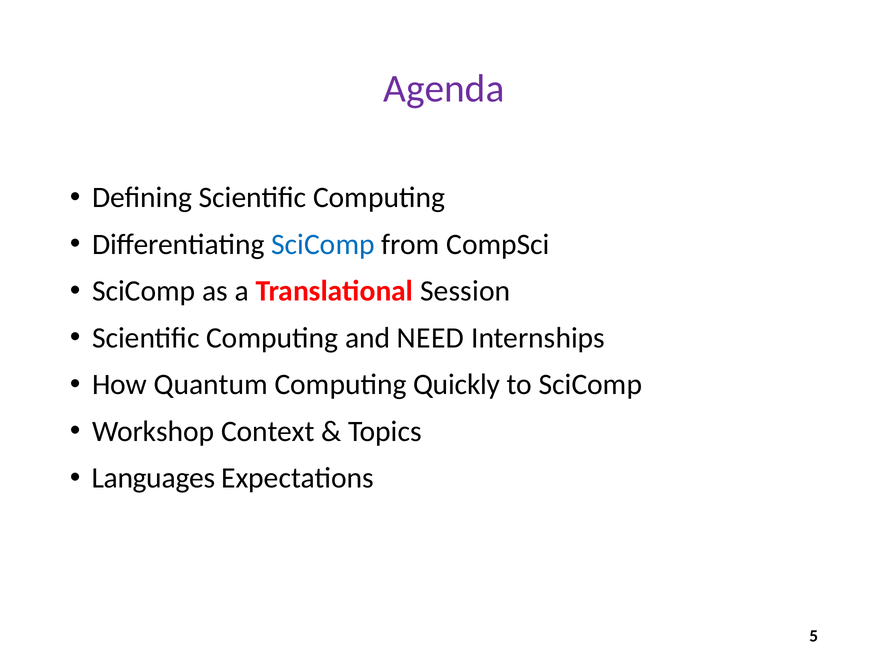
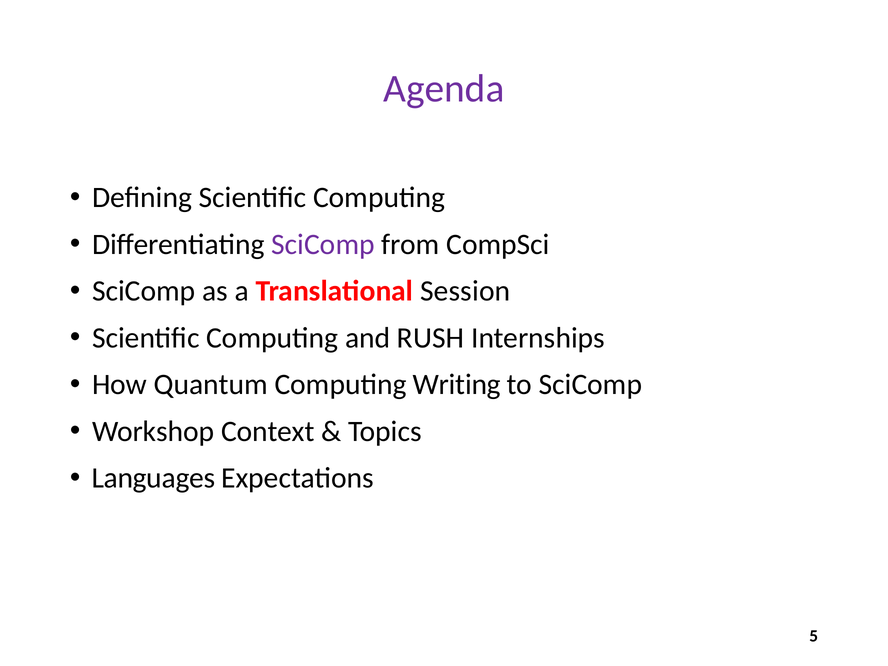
SciComp at (323, 244) colour: blue -> purple
NEED: NEED -> RUSH
Quickly: Quickly -> Writing
